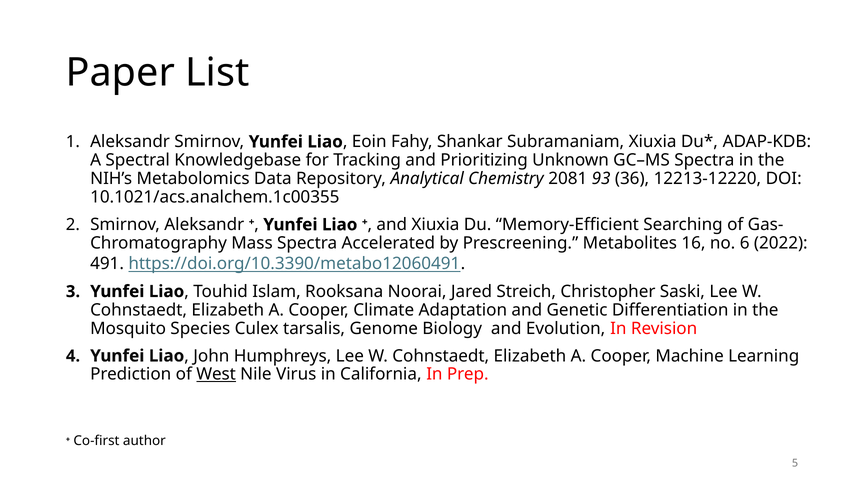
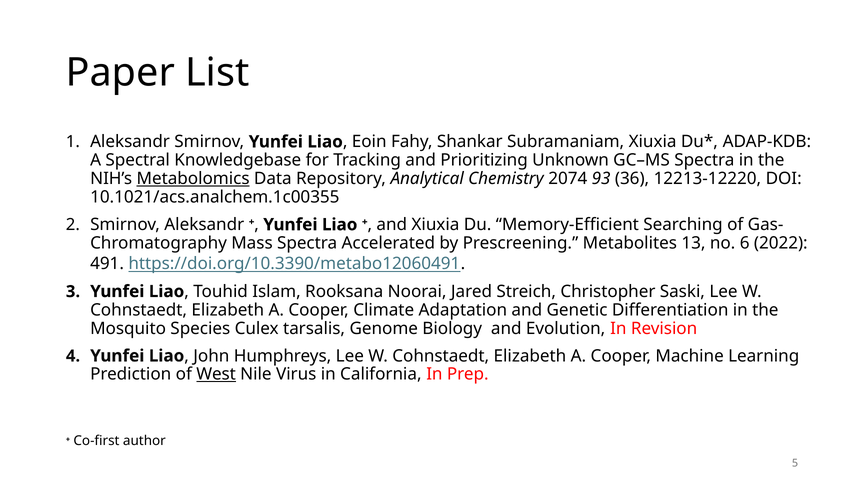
Metabolomics underline: none -> present
2081: 2081 -> 2074
16: 16 -> 13
